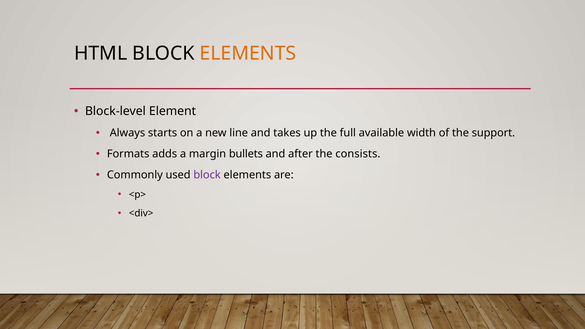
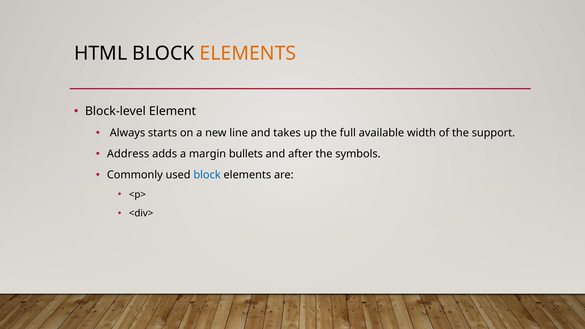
Formats: Formats -> Address
consists: consists -> symbols
block at (207, 175) colour: purple -> blue
